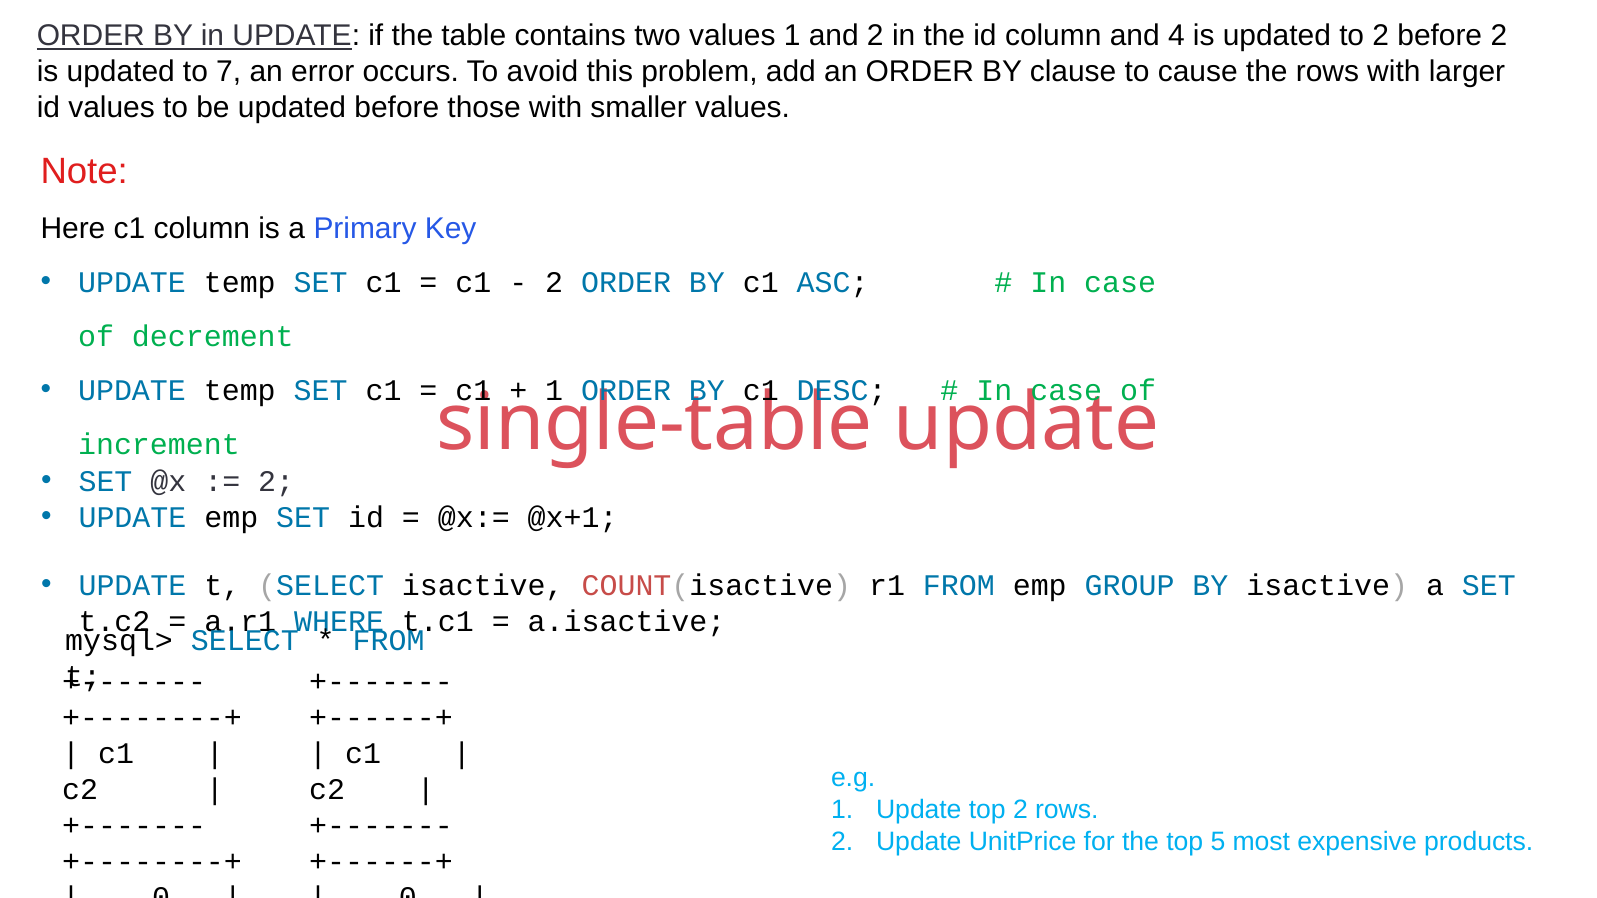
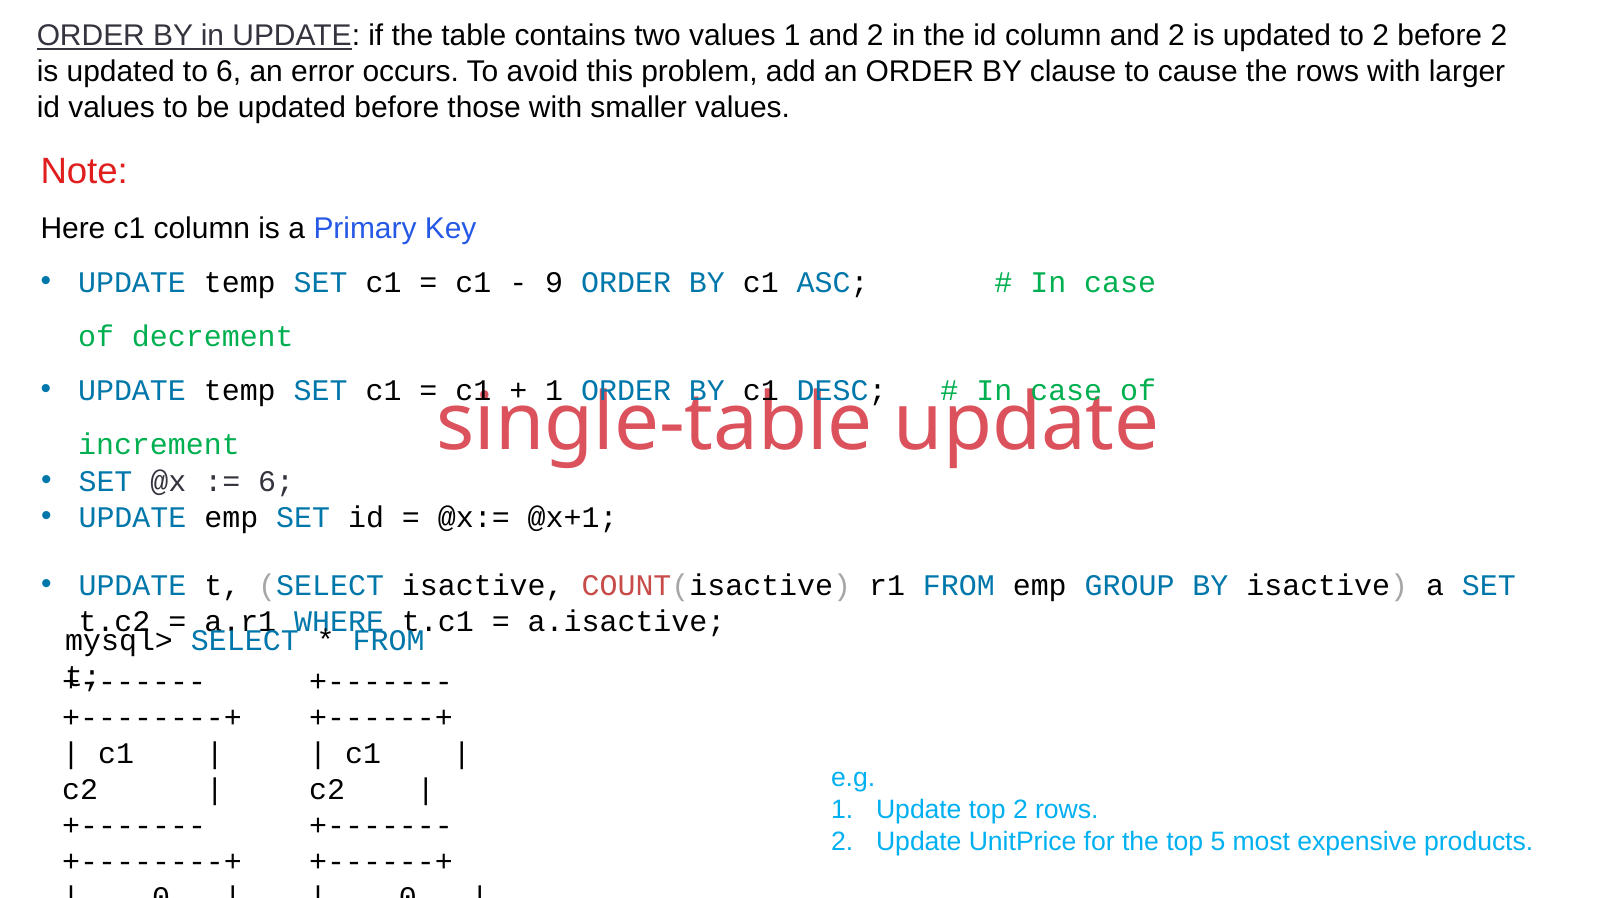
column and 4: 4 -> 2
to 7: 7 -> 6
2 at (554, 283): 2 -> 9
2 at (276, 482): 2 -> 6
